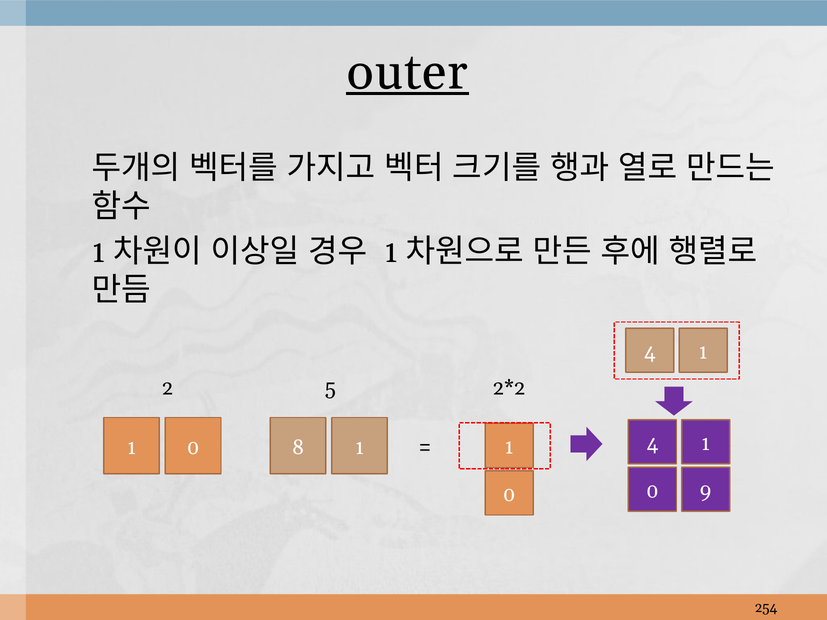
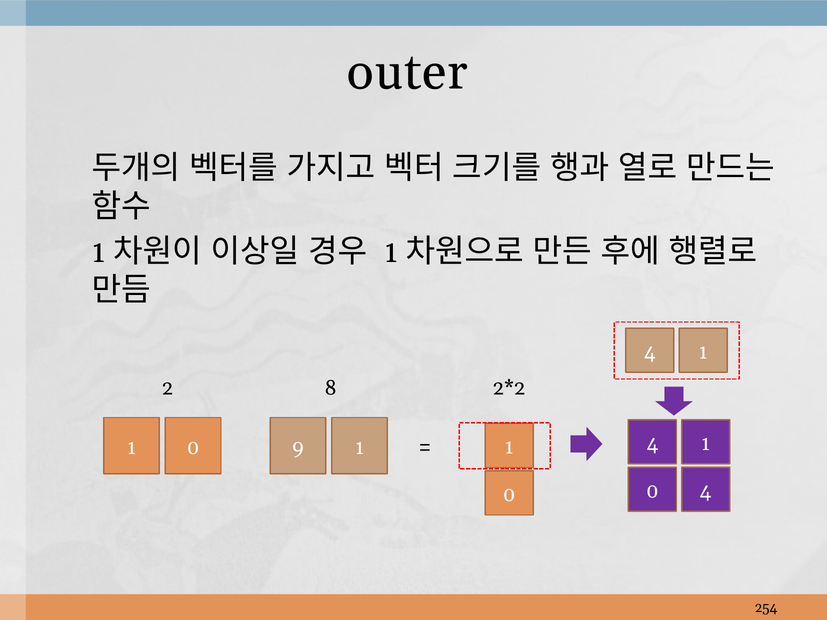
outer underline: present -> none
5: 5 -> 8
8: 8 -> 9
9 at (705, 491): 9 -> 4
